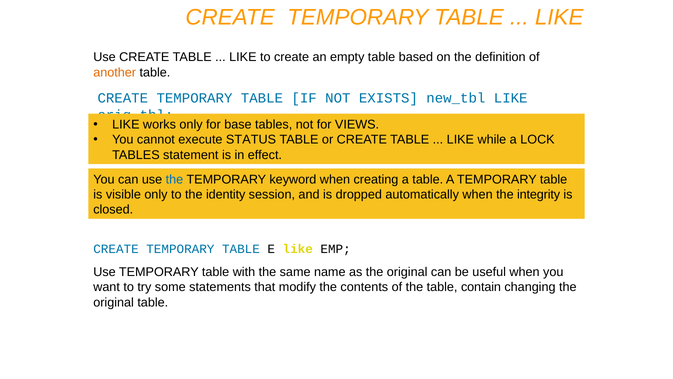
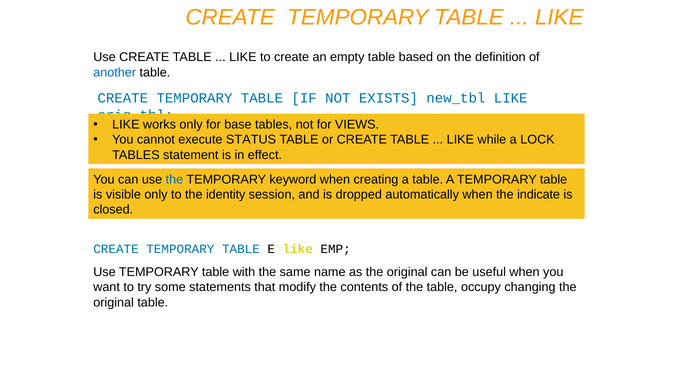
another colour: orange -> blue
integrity: integrity -> indicate
contain: contain -> occupy
